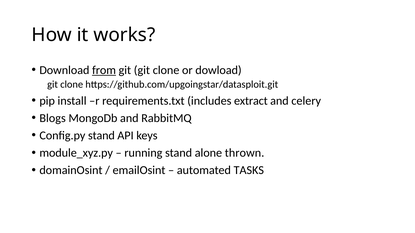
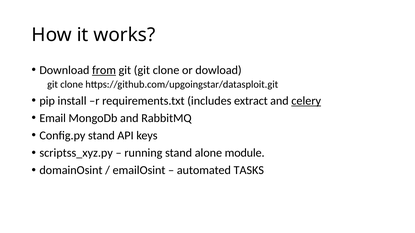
celery underline: none -> present
Blogs: Blogs -> Email
module_xyz.py: module_xyz.py -> scriptss_xyz.py
thrown: thrown -> module
